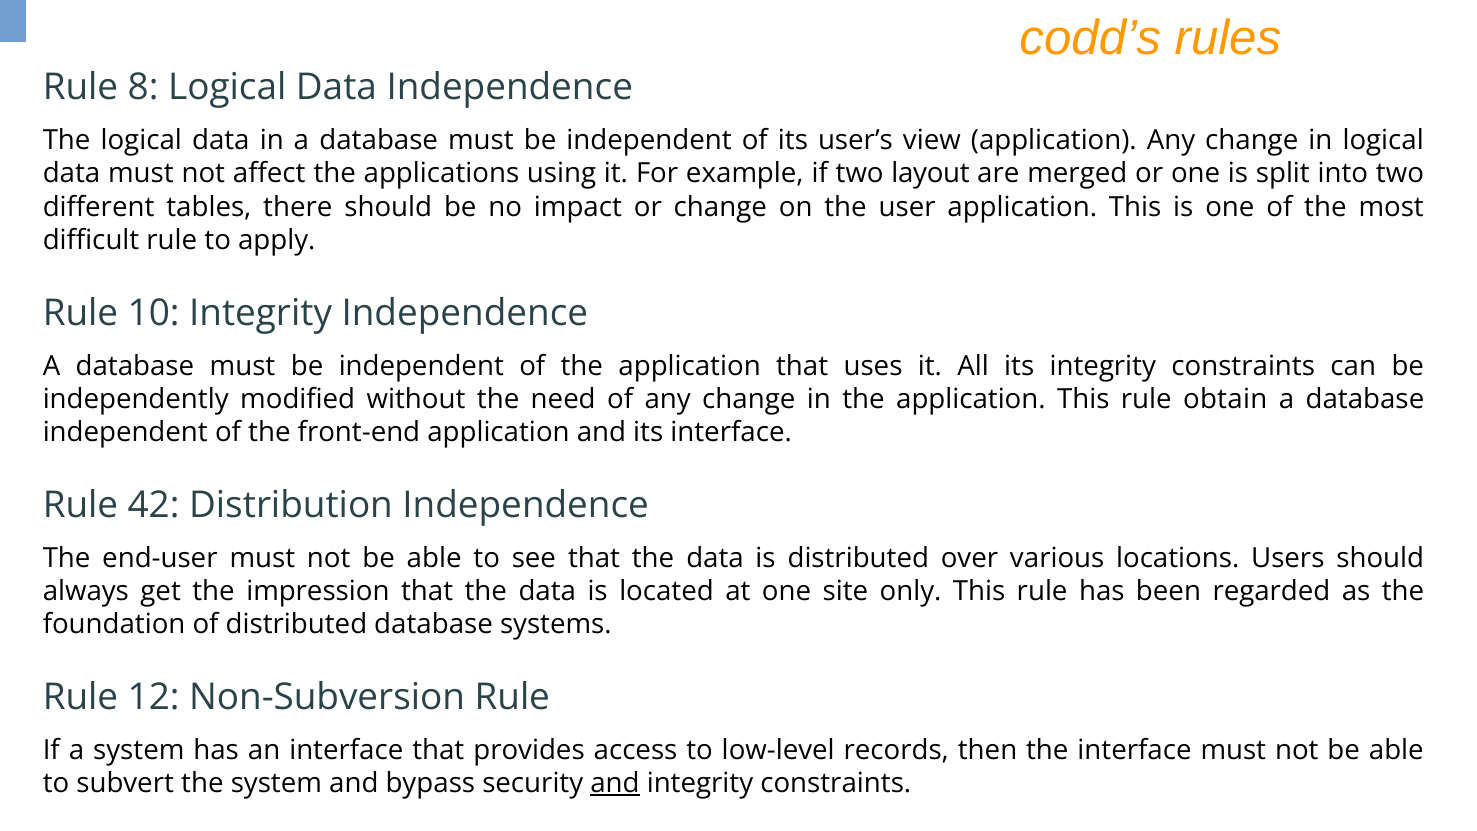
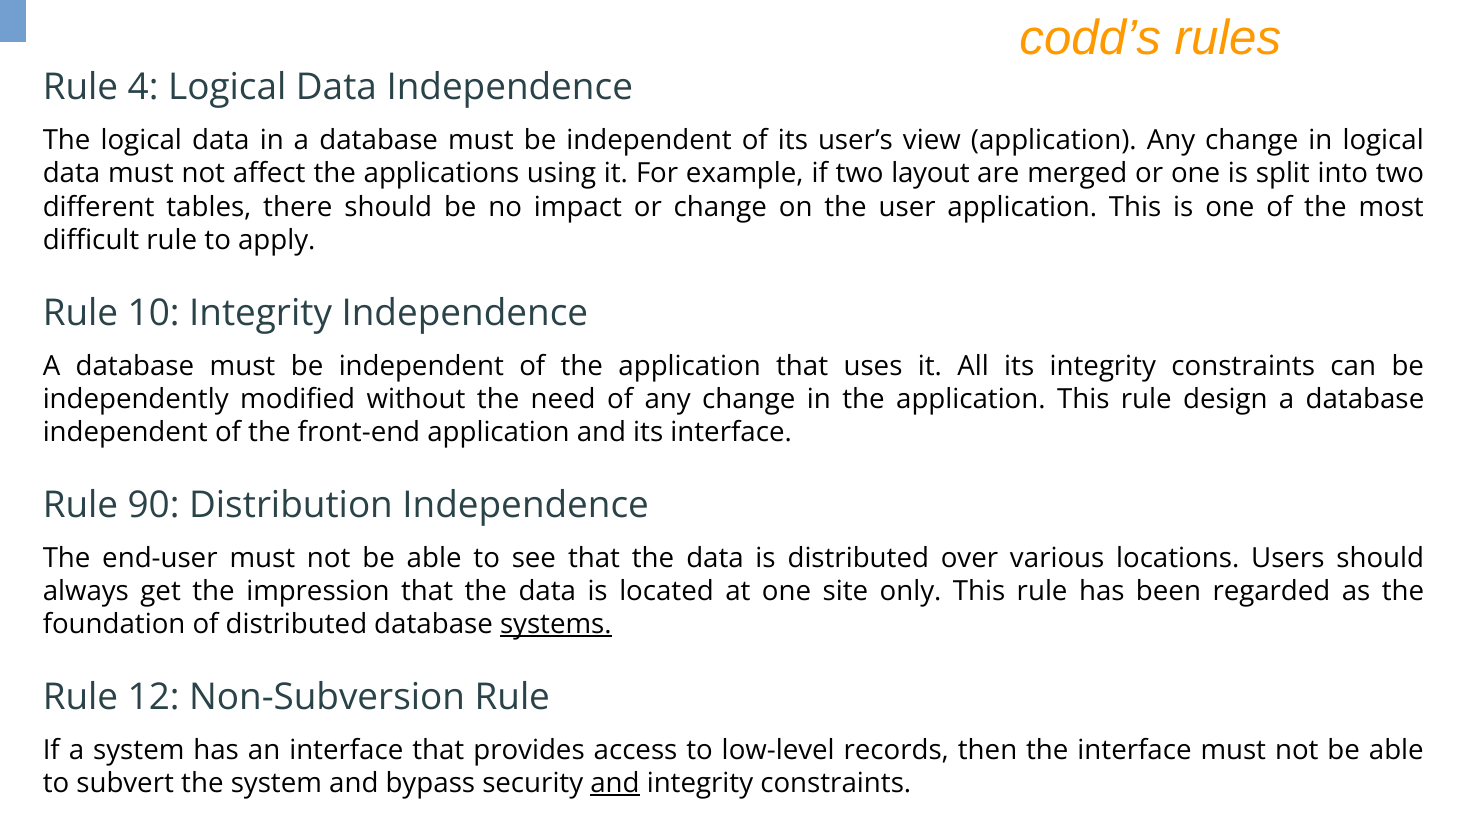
8: 8 -> 4
obtain: obtain -> design
42: 42 -> 90
systems underline: none -> present
